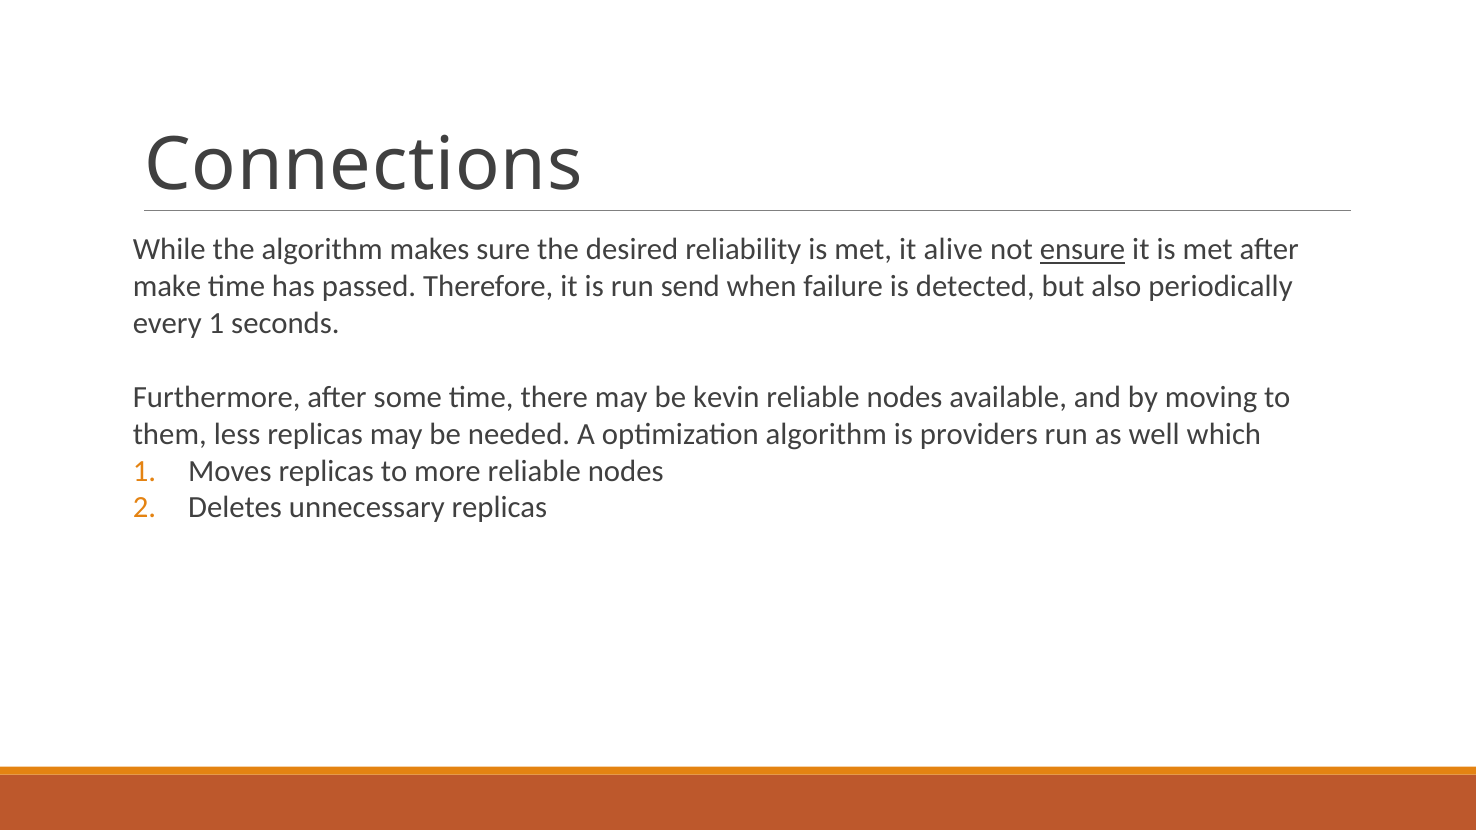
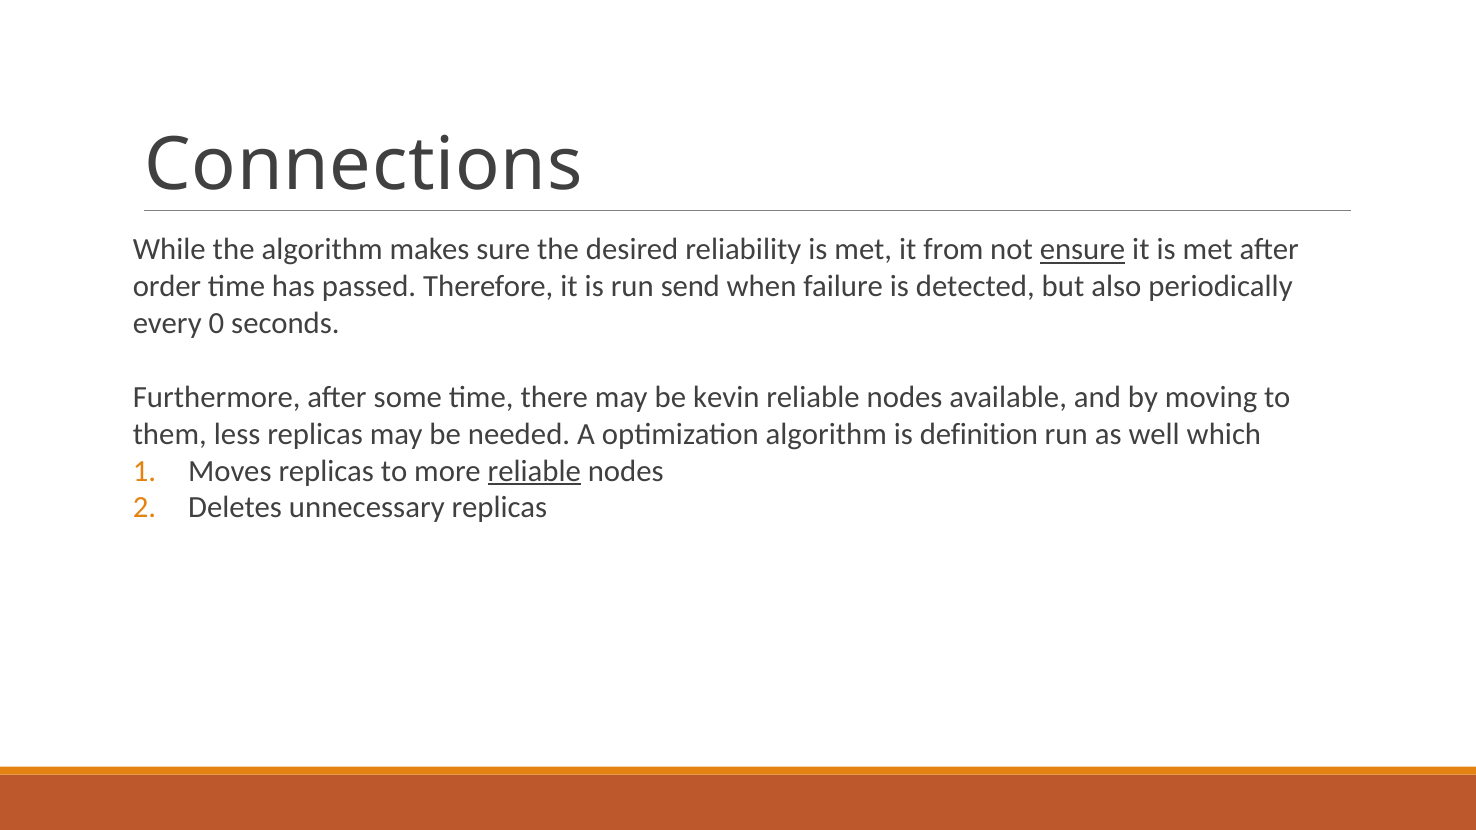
alive: alive -> from
make: make -> order
every 1: 1 -> 0
providers: providers -> definition
reliable at (534, 471) underline: none -> present
